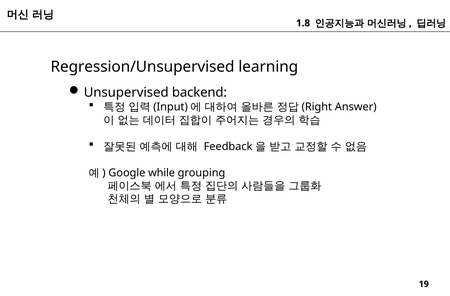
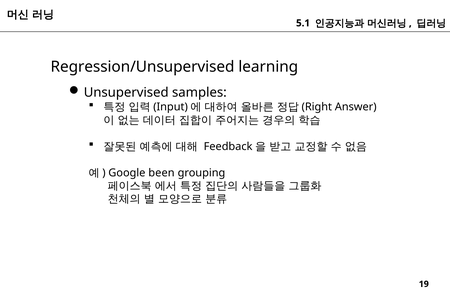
1.8: 1.8 -> 5.1
backend: backend -> samples
while: while -> been
